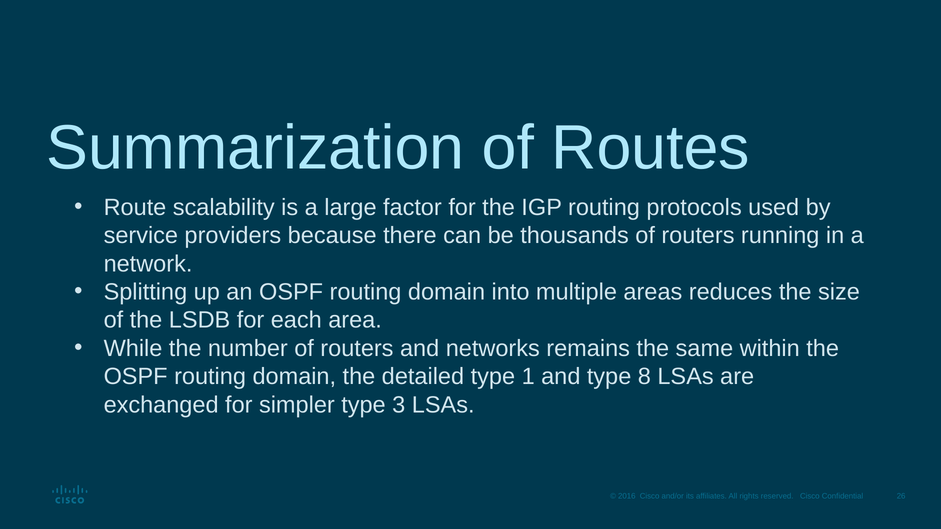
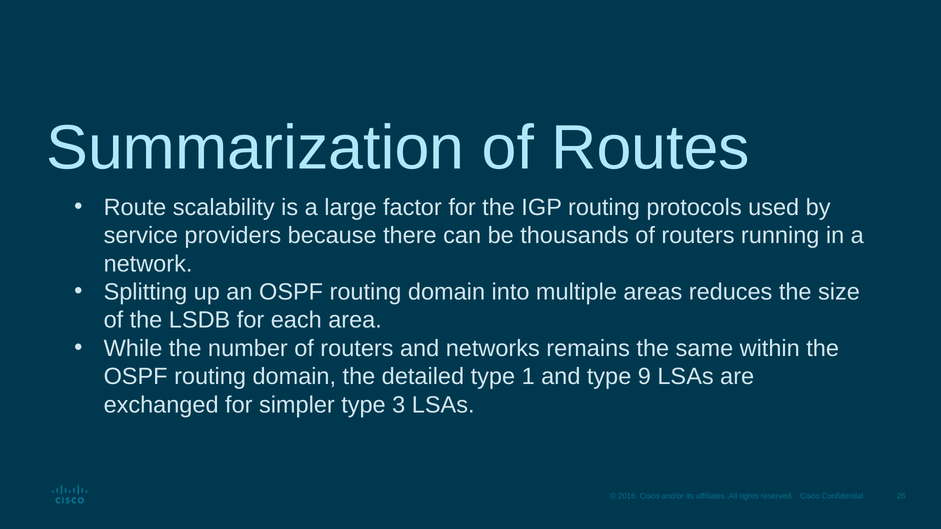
8: 8 -> 9
